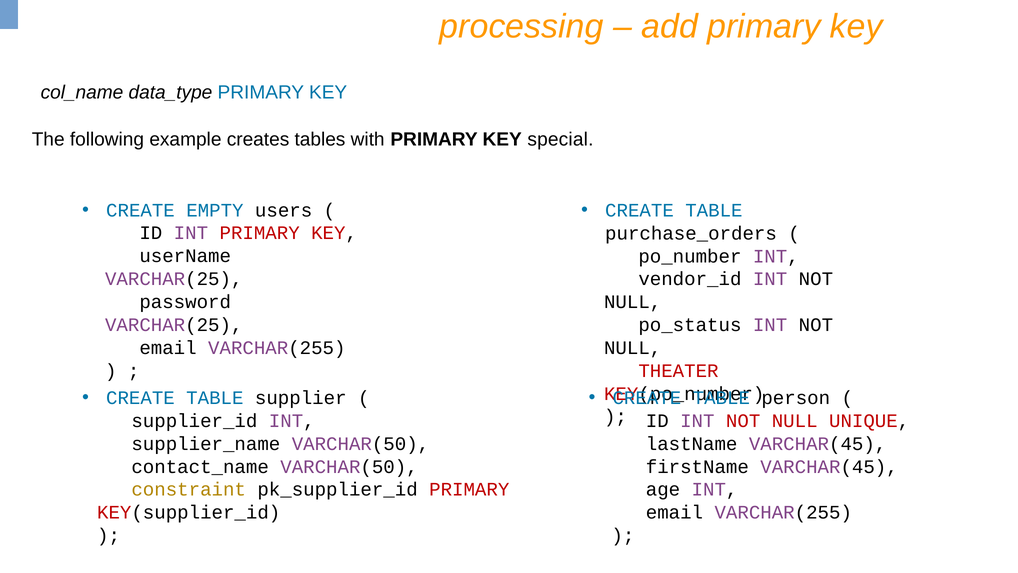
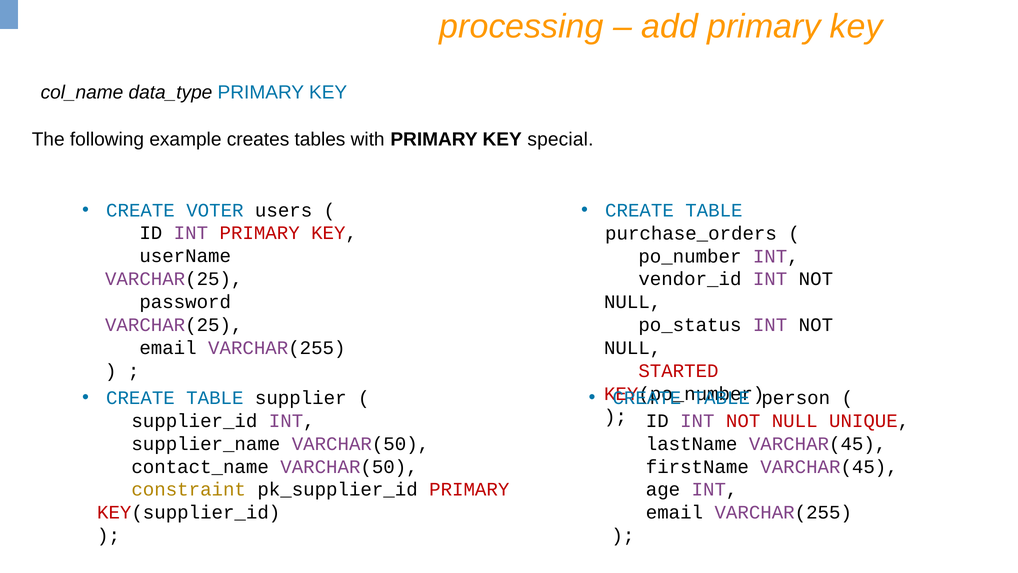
EMPTY: EMPTY -> VOTER
THEATER: THEATER -> STARTED
